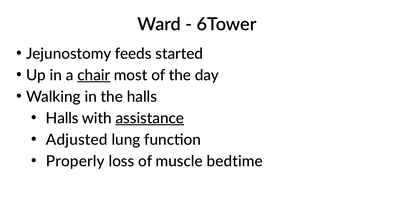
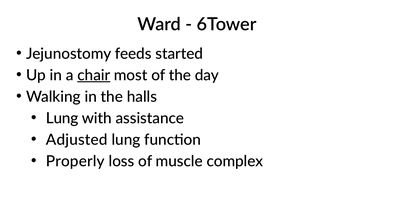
Halls at (62, 118): Halls -> Lung
assistance underline: present -> none
bedtime: bedtime -> complex
